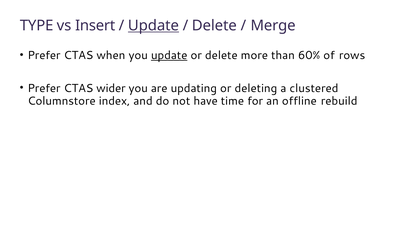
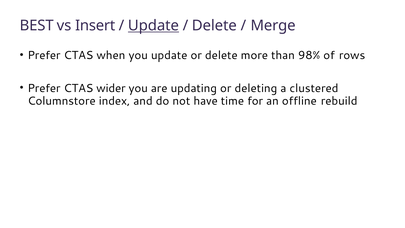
TYPE: TYPE -> BEST
update at (169, 55) underline: present -> none
60%: 60% -> 98%
